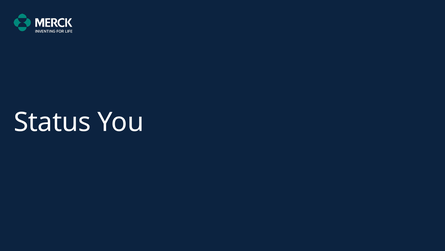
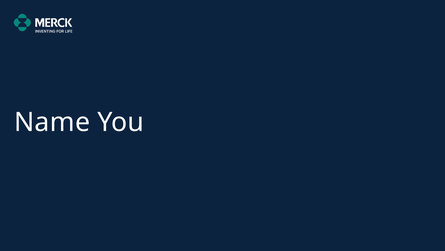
Status: Status -> Name
